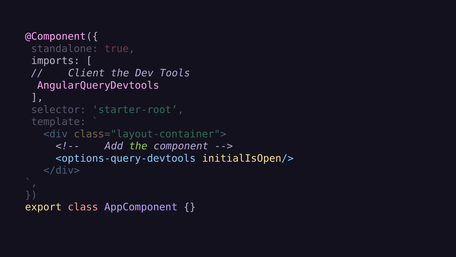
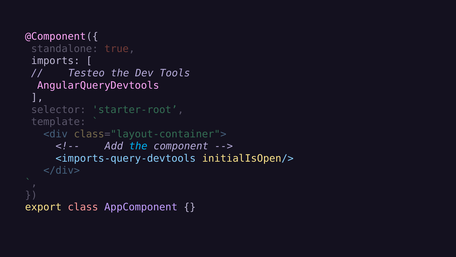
Client: Client -> Testeo
the at (138, 146) colour: light green -> light blue
<options-query-devtools: <options-query-devtools -> <imports-query-devtools
